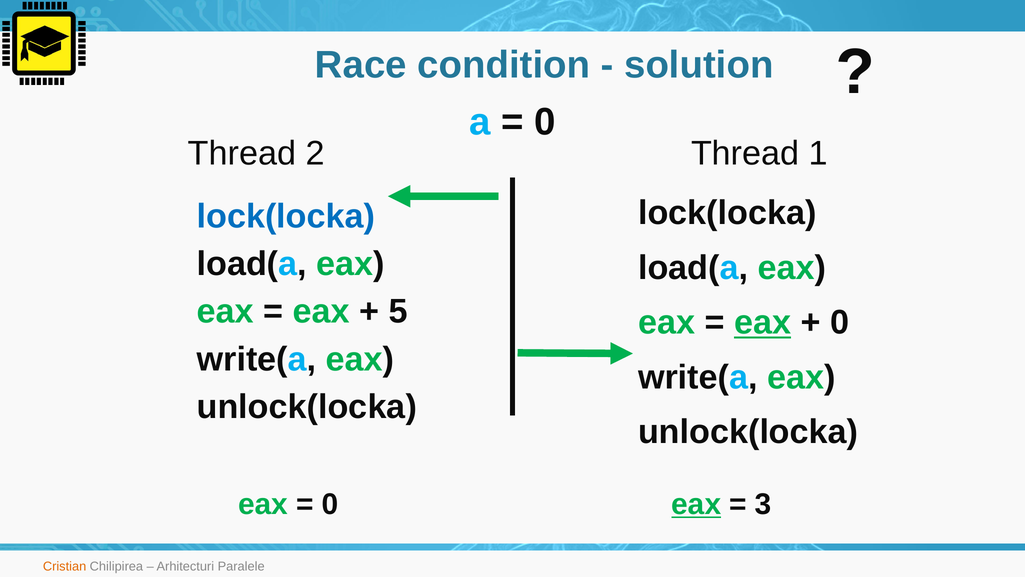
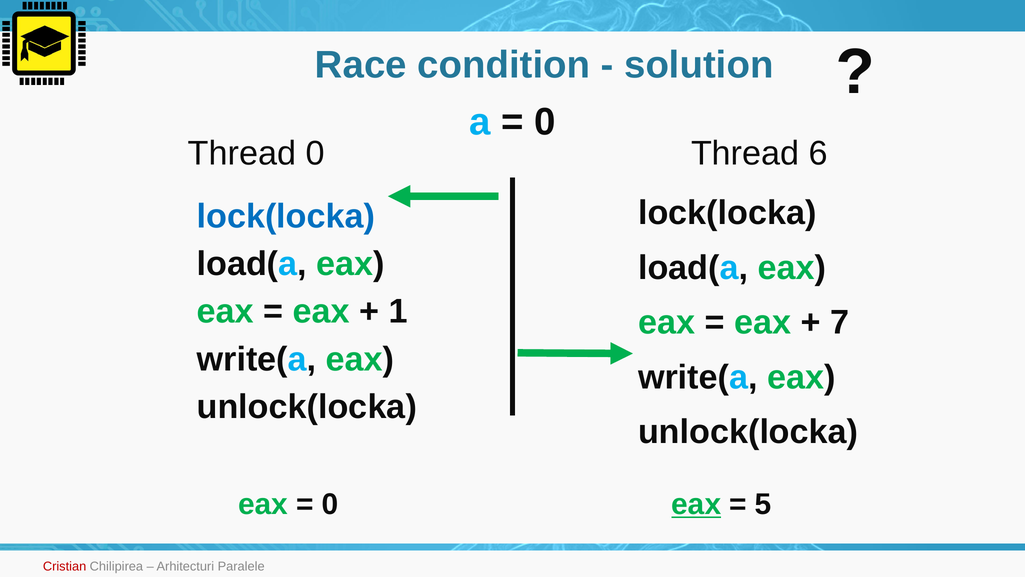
Thread 2: 2 -> 0
1: 1 -> 6
5: 5 -> 1
eax at (763, 322) underline: present -> none
0 at (840, 322): 0 -> 7
3: 3 -> 5
Cristian colour: orange -> red
